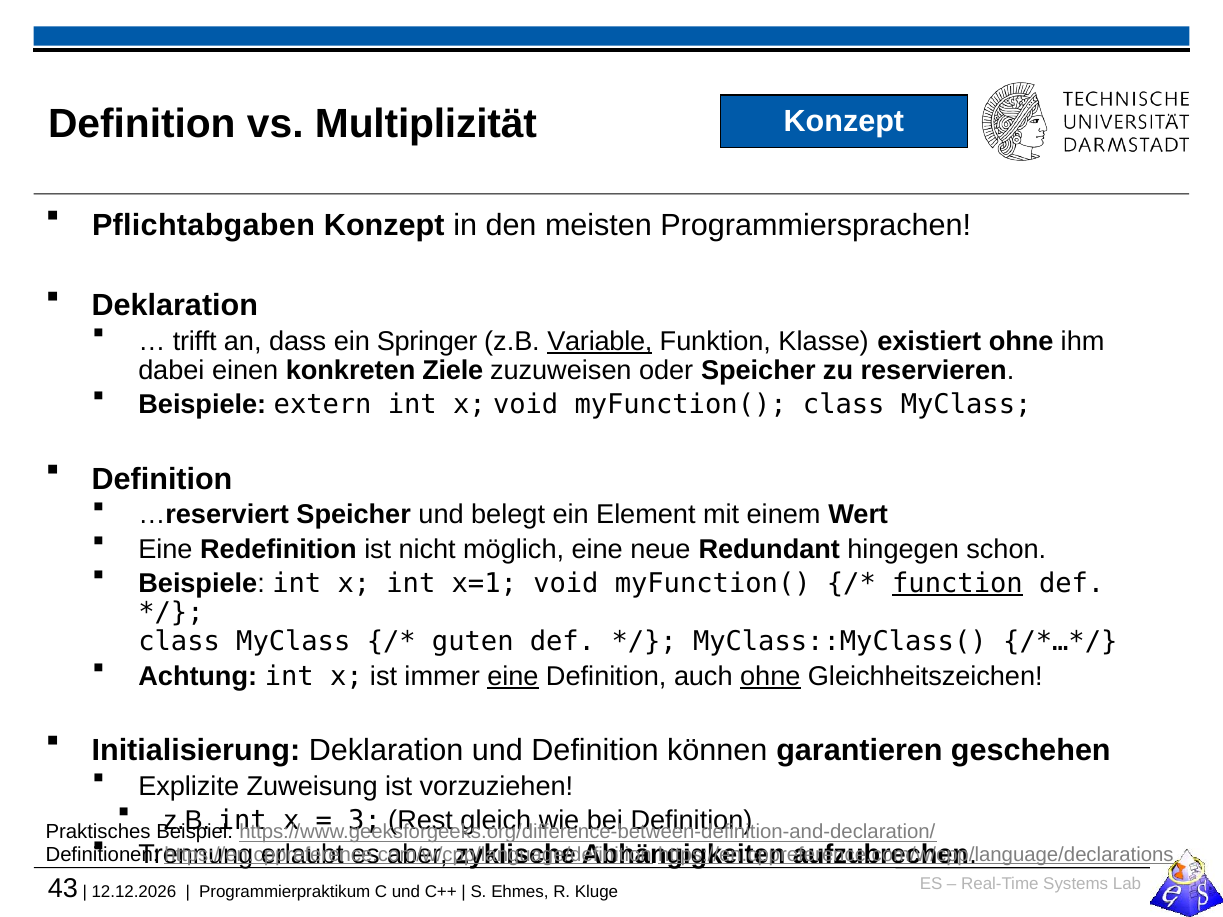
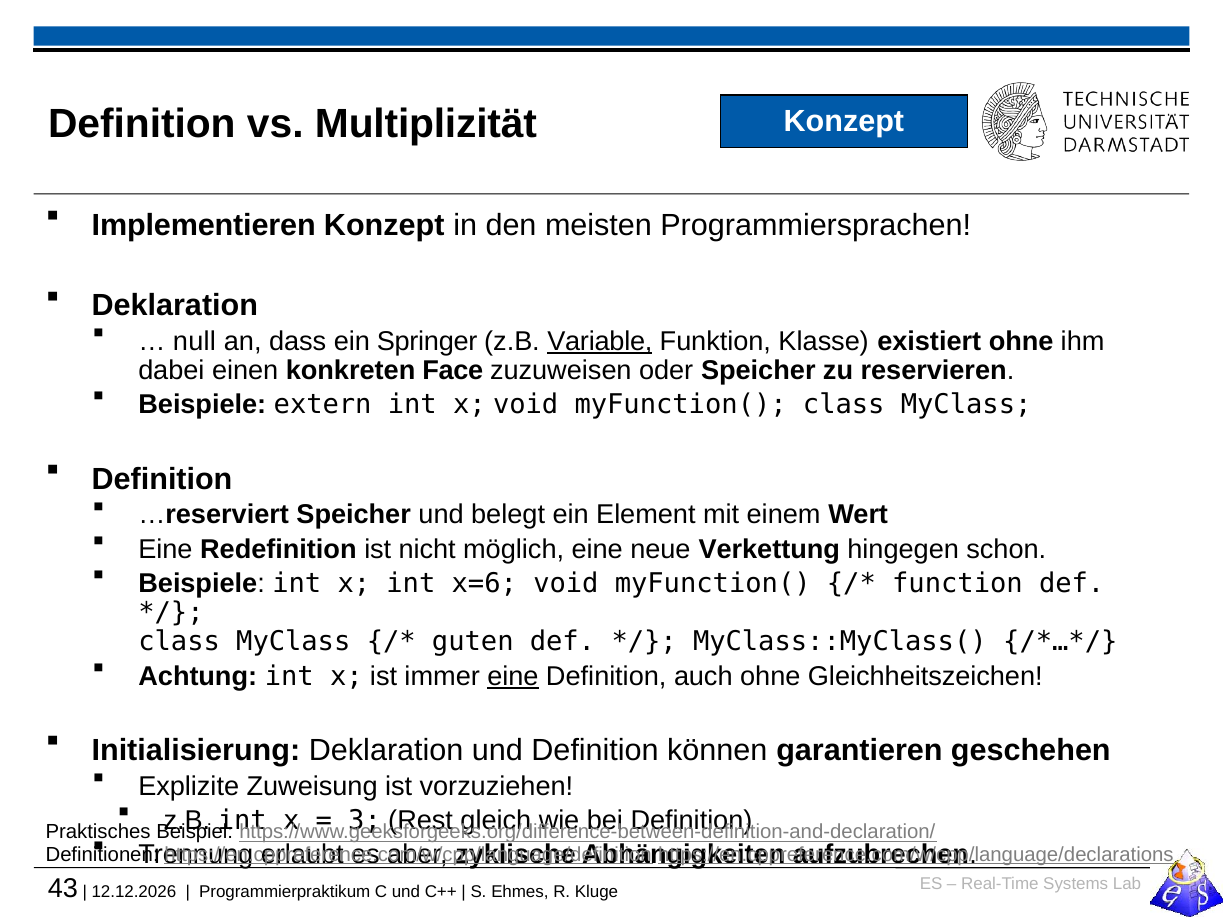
Pflichtabgaben: Pflichtabgaben -> Implementieren
trifft: trifft -> null
Ziele: Ziele -> Face
Redundant: Redundant -> Verkettung
x=1: x=1 -> x=6
function underline: present -> none
ohne at (770, 676) underline: present -> none
